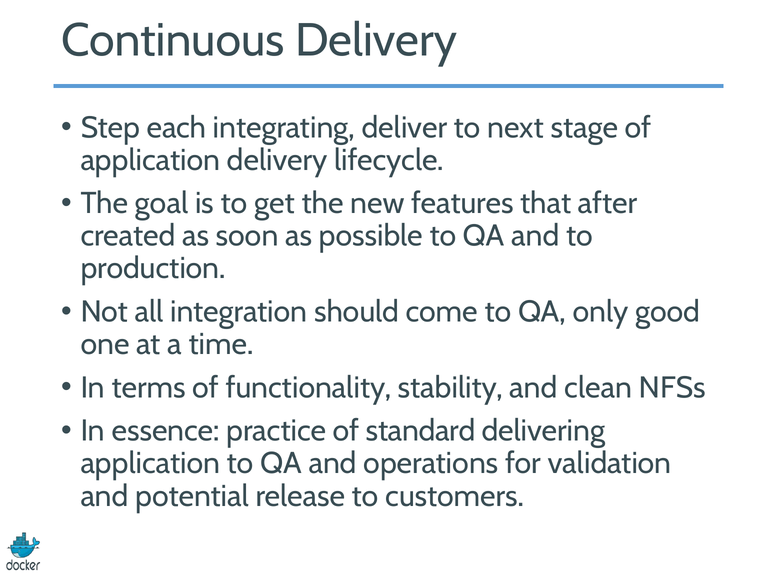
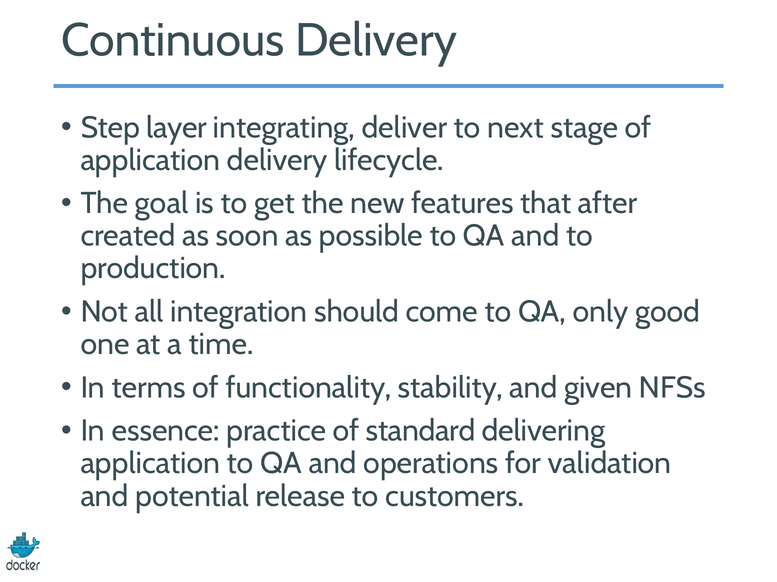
each: each -> layer
clean: clean -> given
